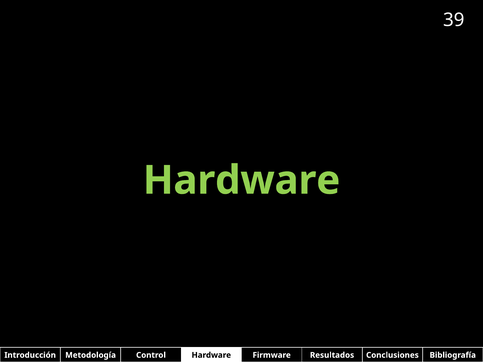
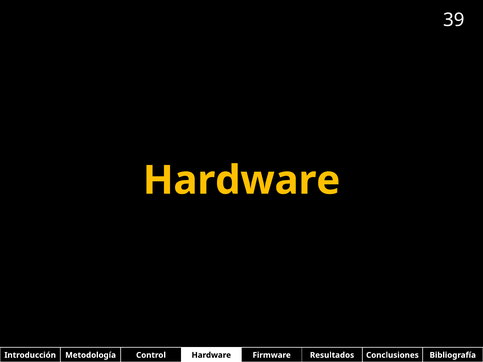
Hardware at (242, 181) colour: light green -> yellow
